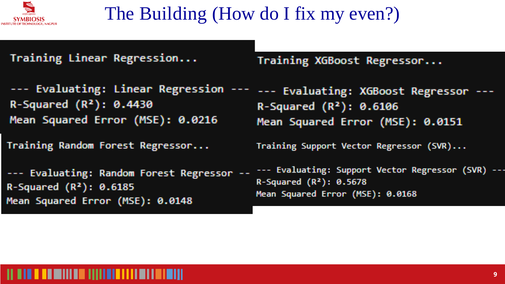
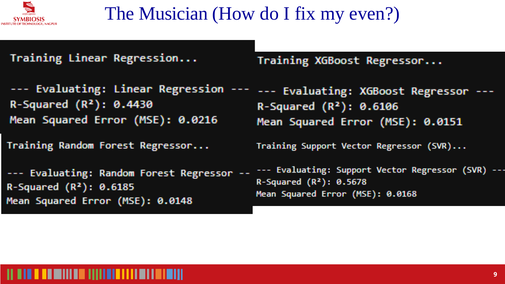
Building: Building -> Musician
